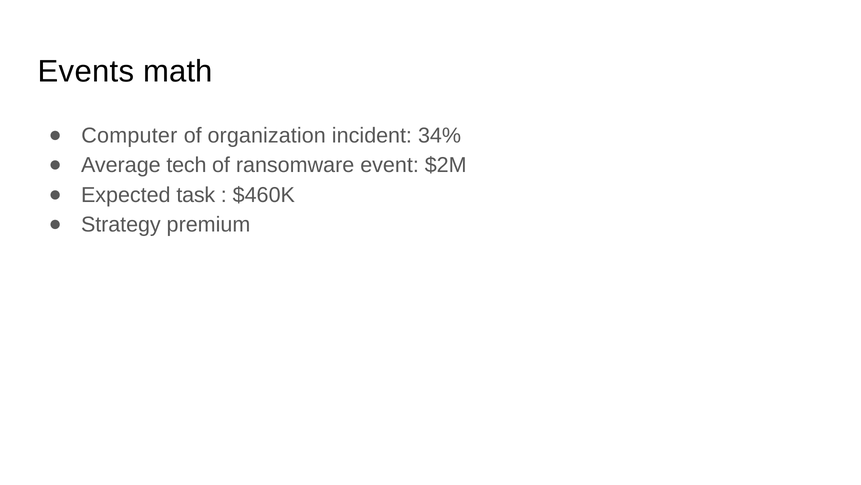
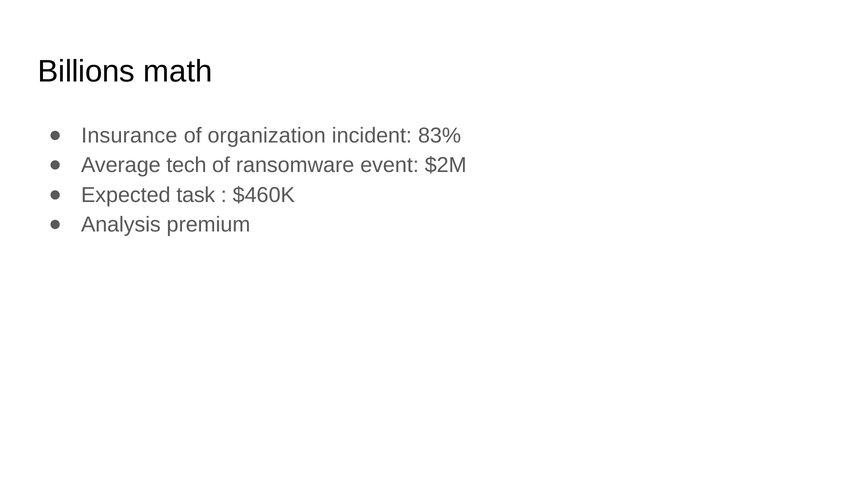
Events: Events -> Billions
Computer: Computer -> Insurance
34%: 34% -> 83%
Strategy: Strategy -> Analysis
